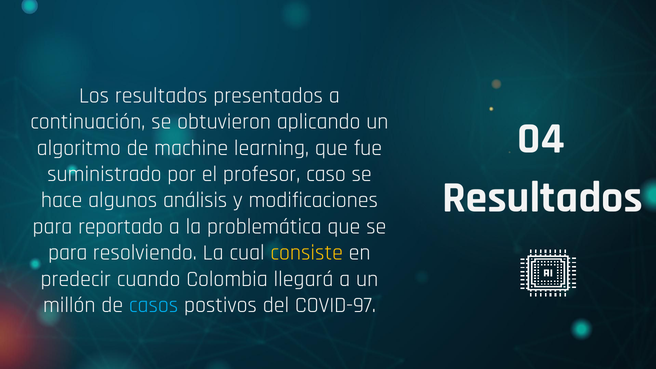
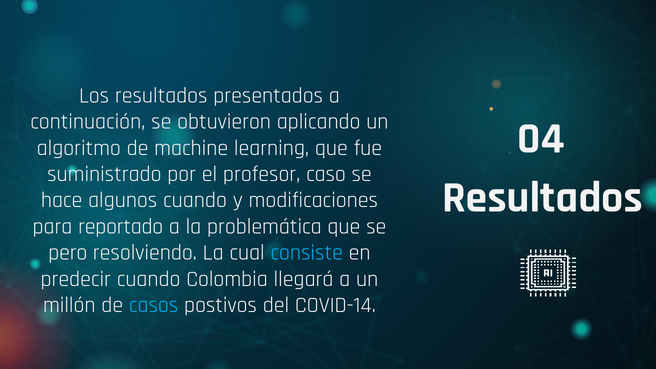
algunos análisis: análisis -> cuando
para at (68, 253): para -> pero
consiste colour: yellow -> light blue
COVID-97: COVID-97 -> COVID-14
